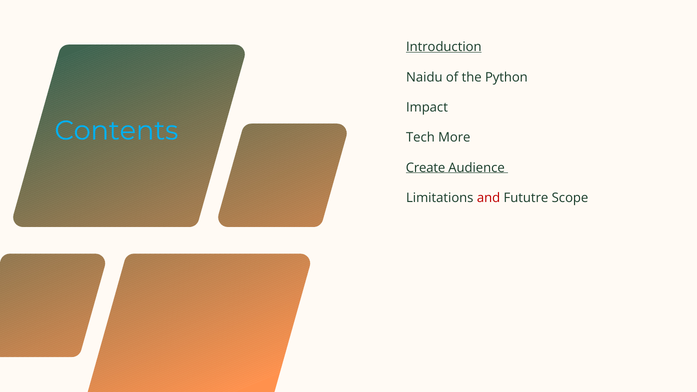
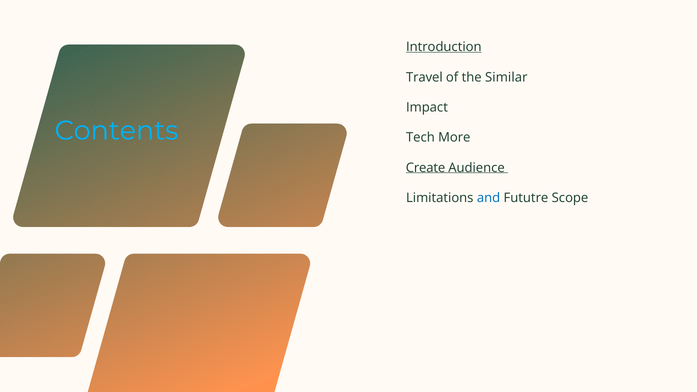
Naidu: Naidu -> Travel
Python: Python -> Similar
and colour: red -> blue
